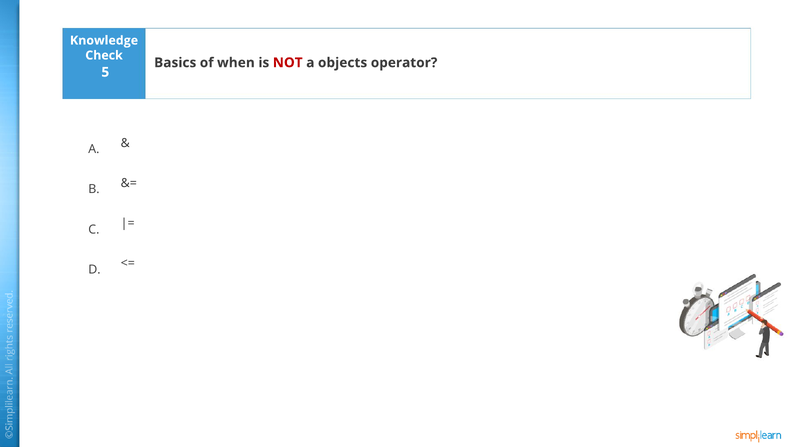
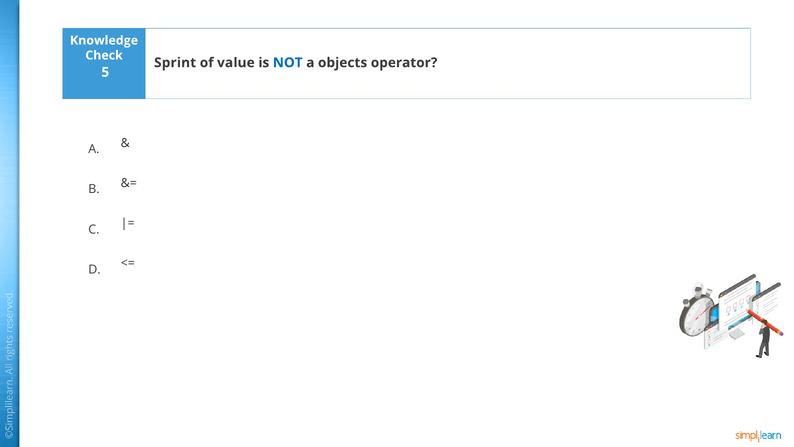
Basics: Basics -> Sprint
when: when -> value
NOT colour: red -> blue
